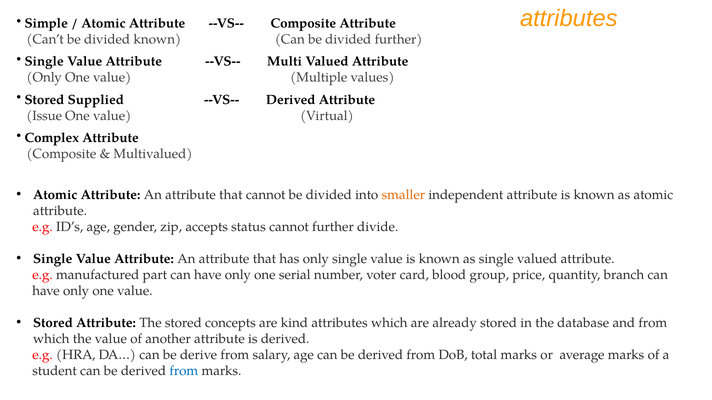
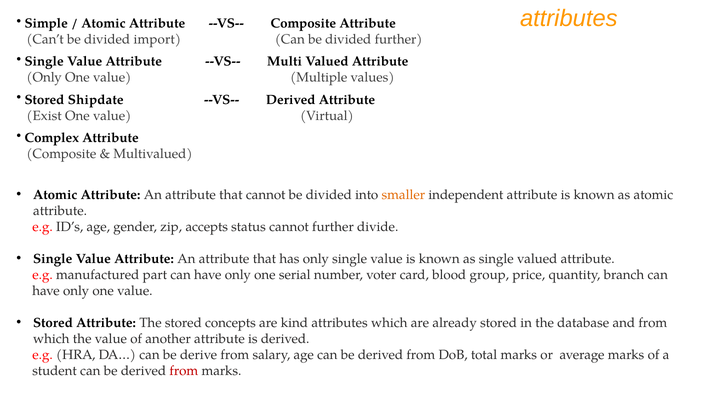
divided known: known -> import
Supplied: Supplied -> Shipdate
Issue: Issue -> Exist
from at (184, 371) colour: blue -> red
